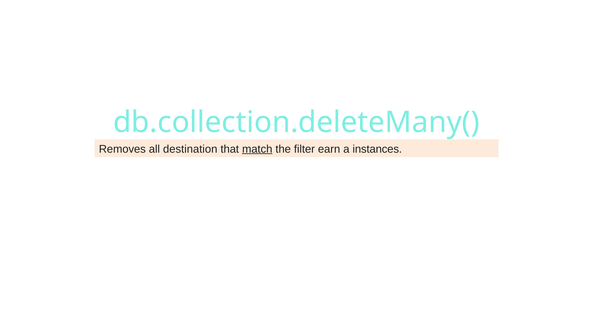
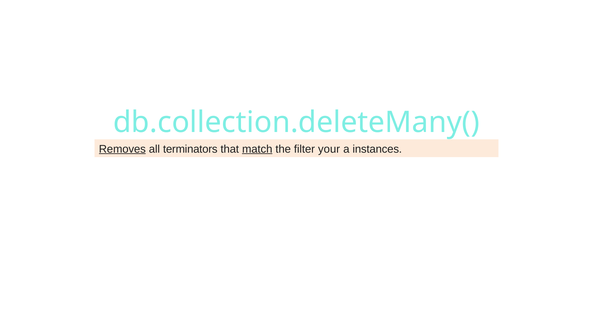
Removes underline: none -> present
destination: destination -> terminators
earn: earn -> your
